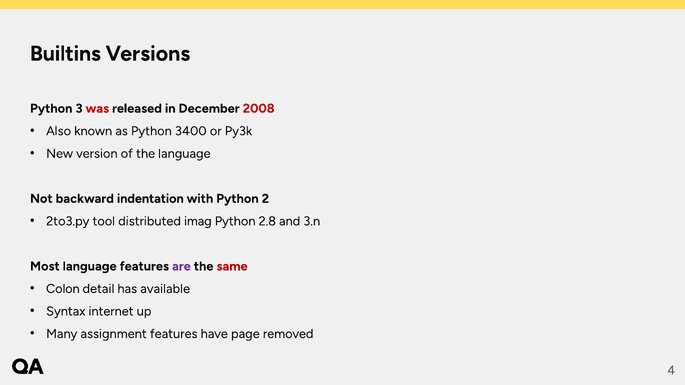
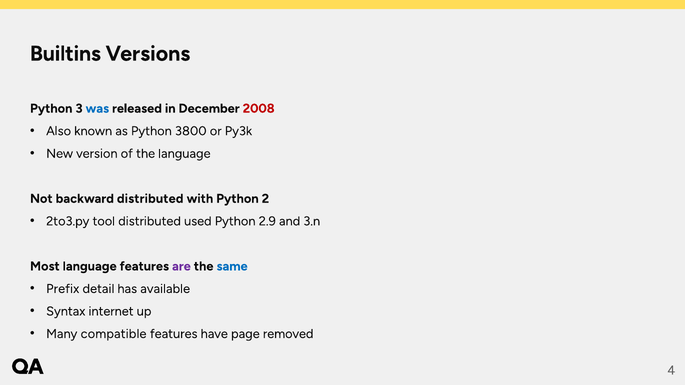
was colour: red -> blue
3400: 3400 -> 3800
backward indentation: indentation -> distributed
imag: imag -> used
2.8: 2.8 -> 2.9
same colour: red -> blue
Colon: Colon -> Prefix
assignment: assignment -> compatible
